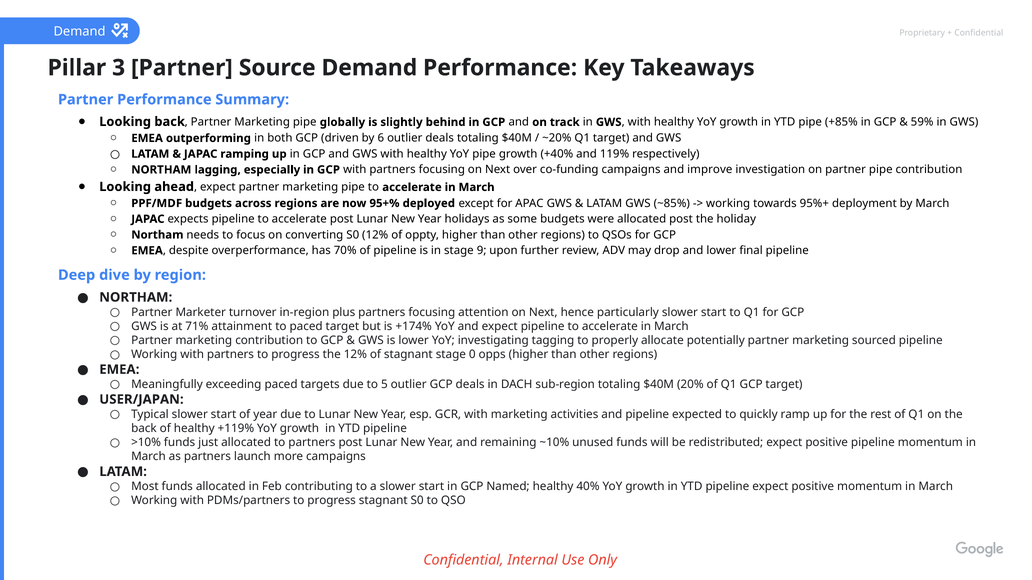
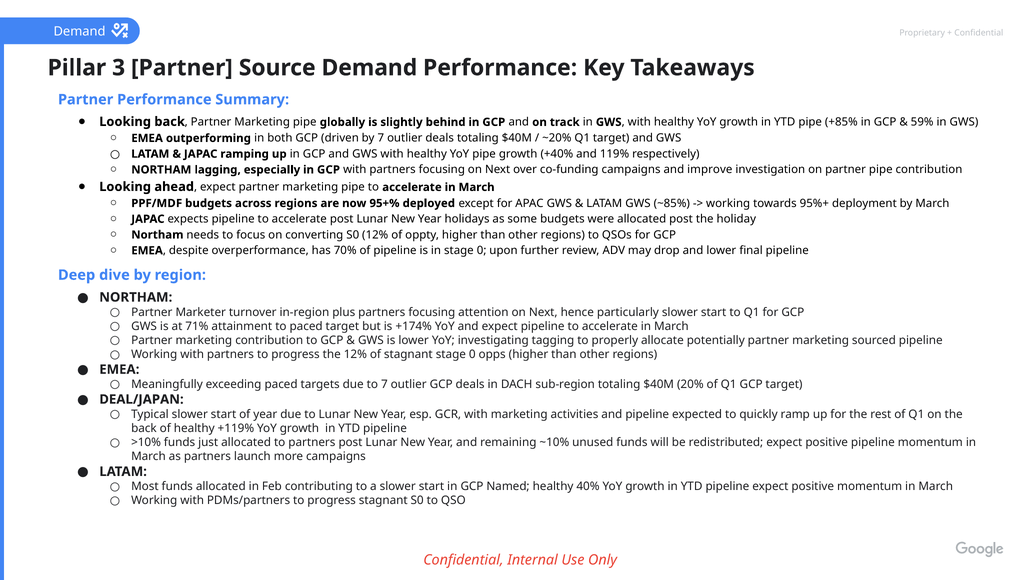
by 6: 6 -> 7
in stage 9: 9 -> 0
to 5: 5 -> 7
USER/JAPAN: USER/JAPAN -> DEAL/JAPAN
